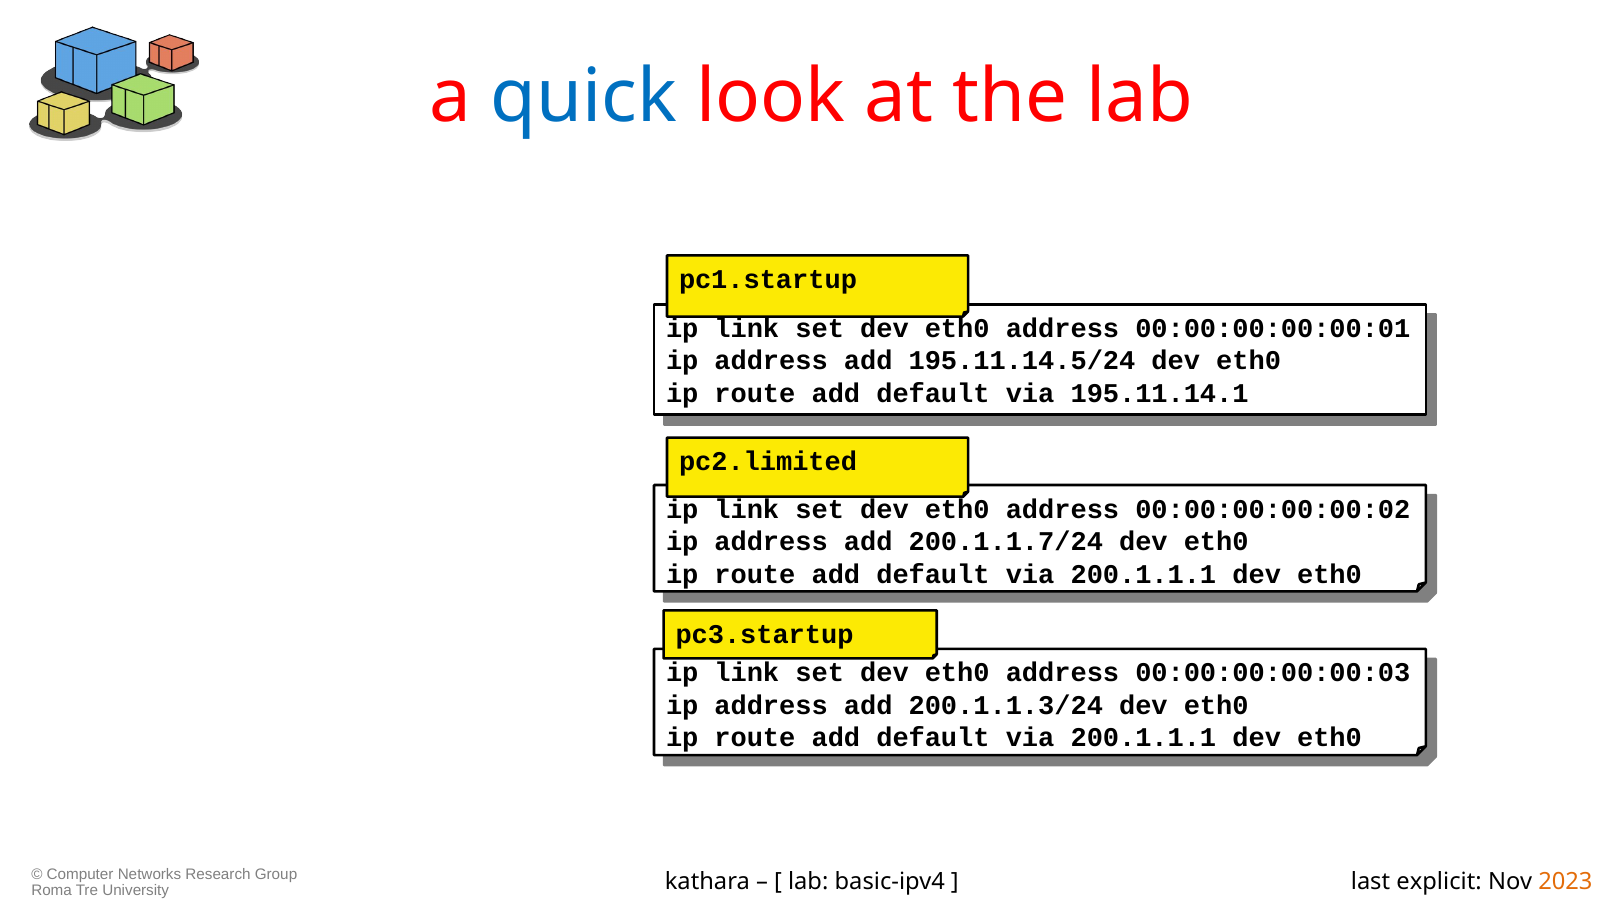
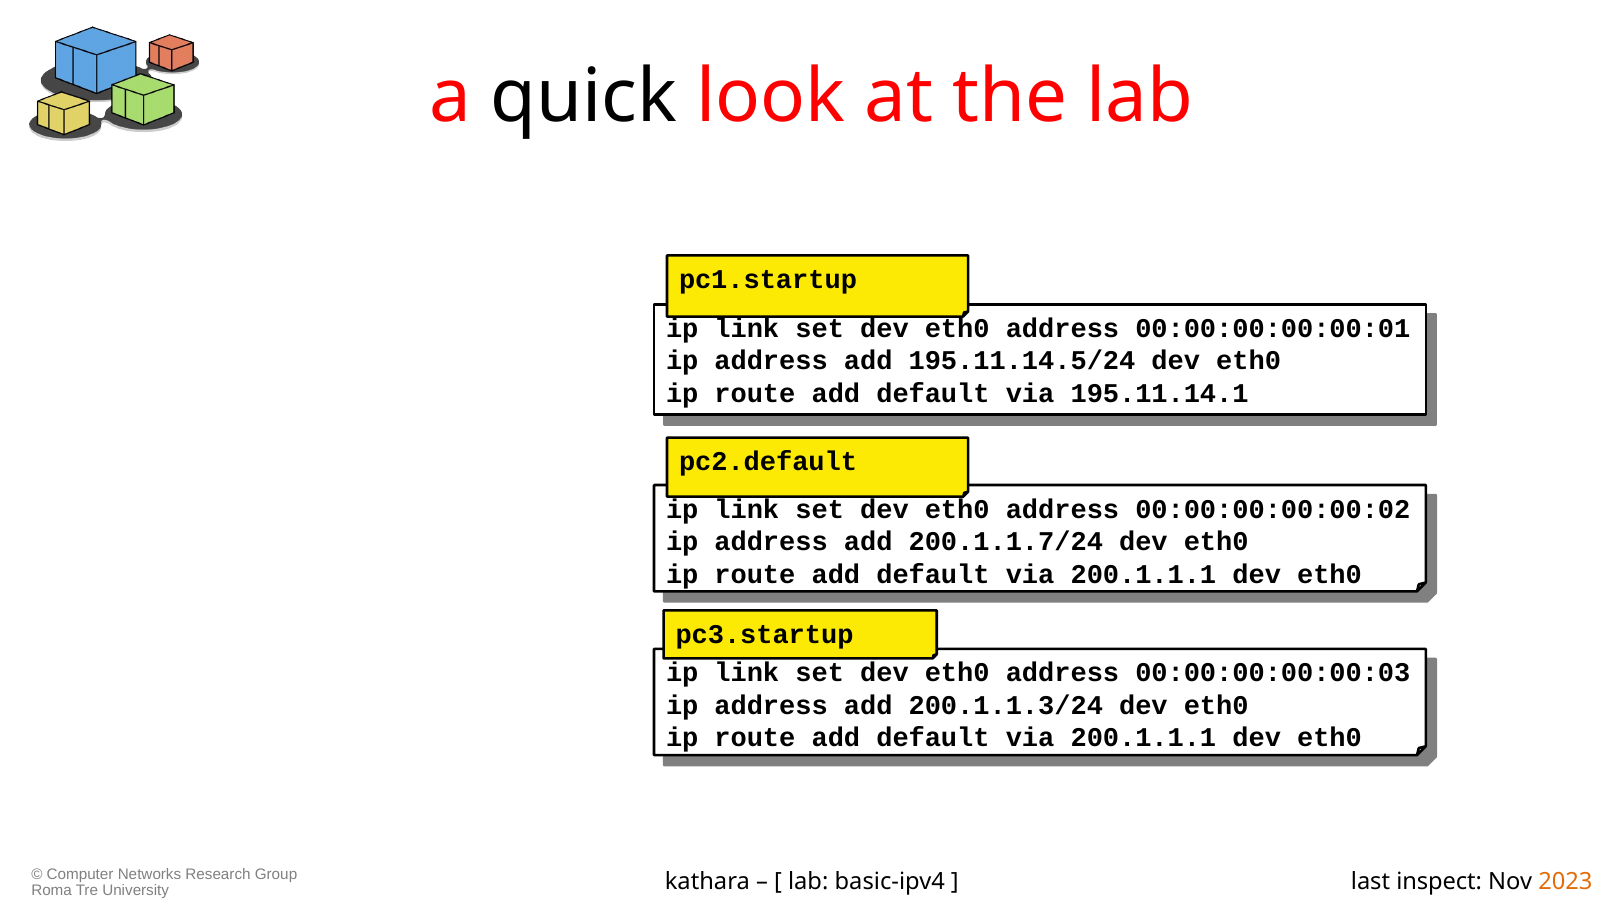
quick colour: blue -> black
pc2.limited: pc2.limited -> pc2.default
explicit: explicit -> inspect
